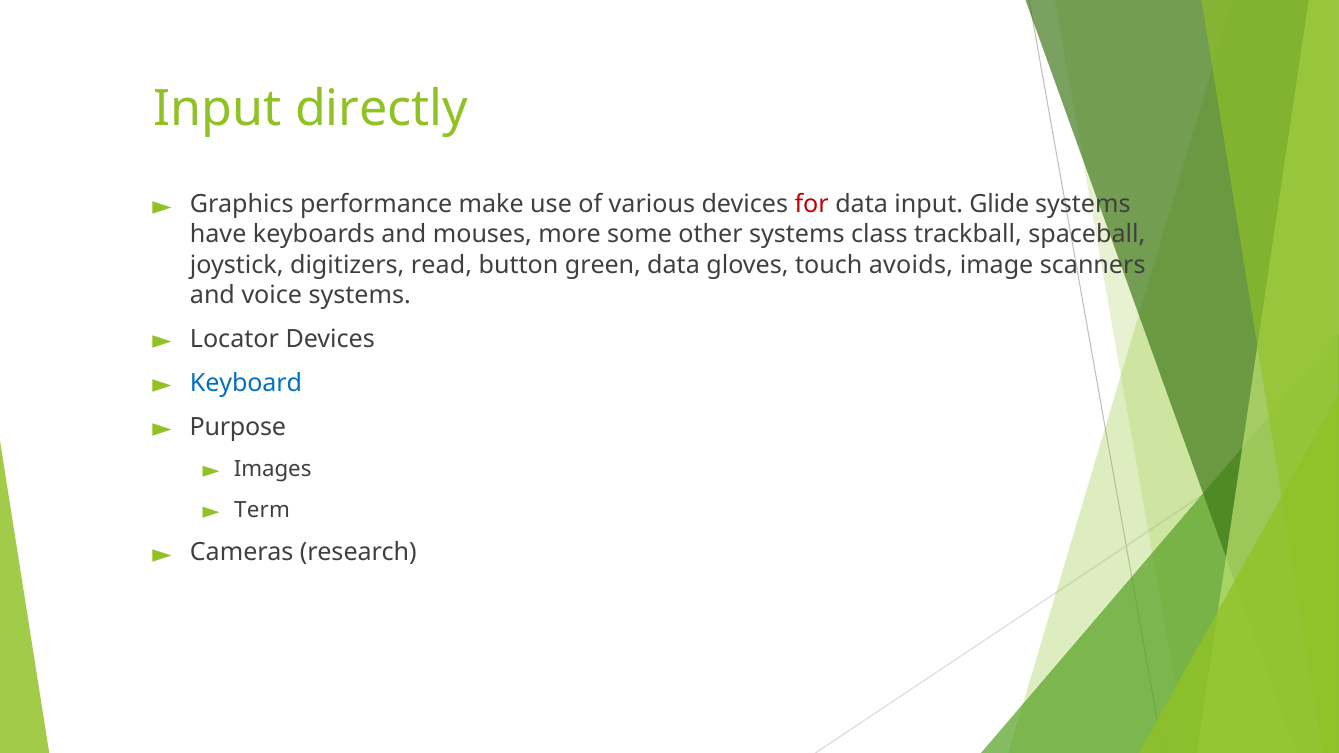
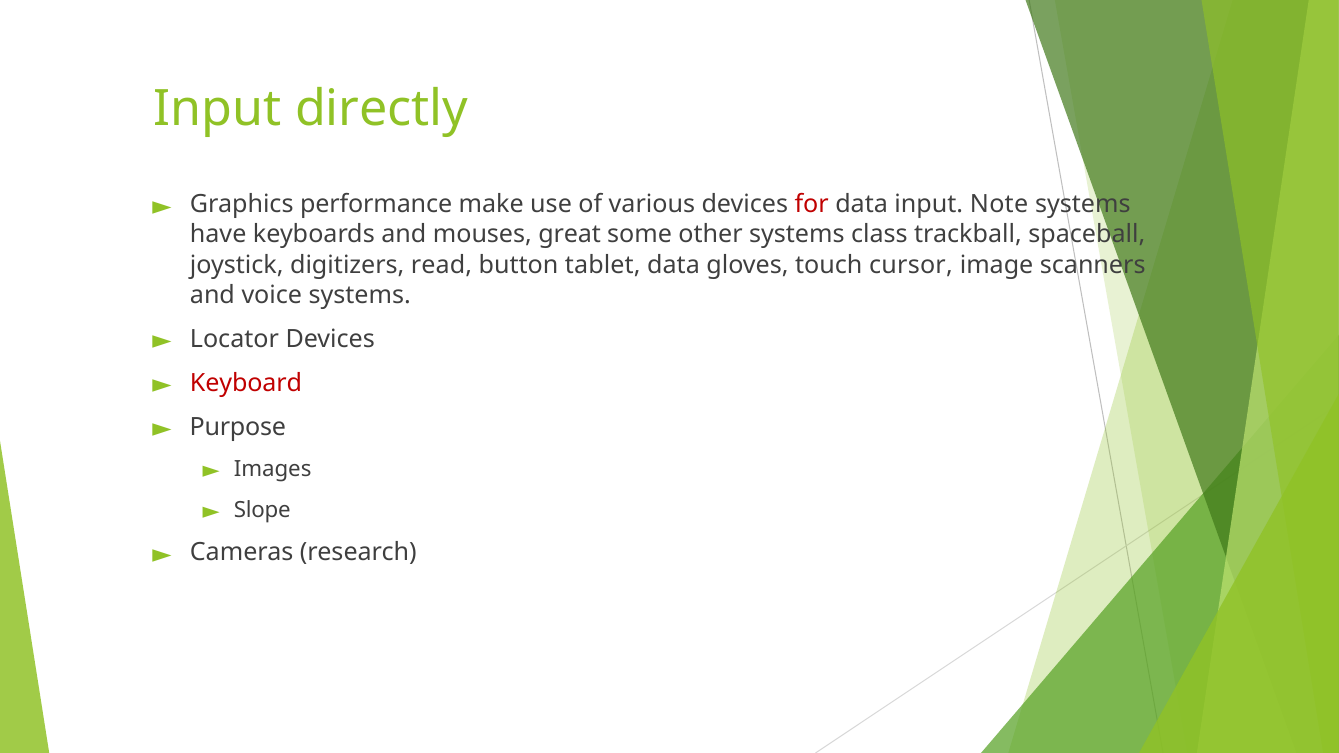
Glide: Glide -> Note
more: more -> great
green: green -> tablet
avoids: avoids -> cursor
Keyboard colour: blue -> red
Term: Term -> Slope
